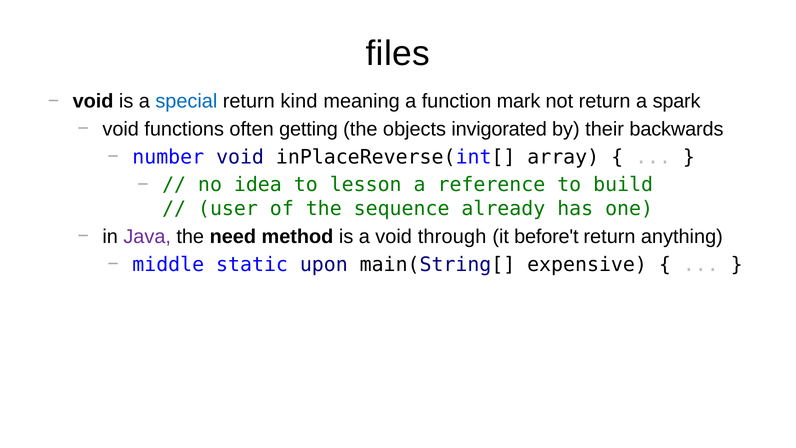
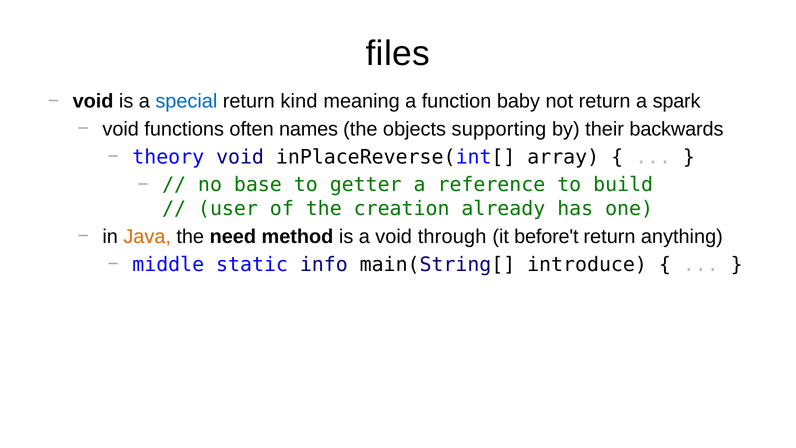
mark: mark -> baby
getting: getting -> names
invigorated: invigorated -> supporting
number: number -> theory
idea: idea -> base
lesson: lesson -> getter
sequence: sequence -> creation
Java colour: purple -> orange
upon: upon -> info
expensive: expensive -> introduce
